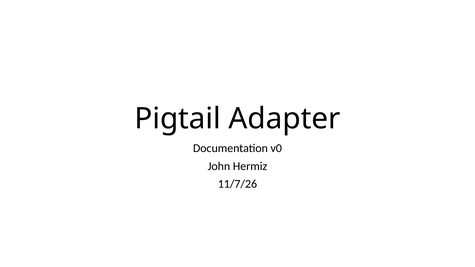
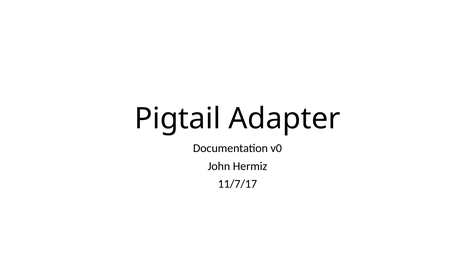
11/7/26: 11/7/26 -> 11/7/17
